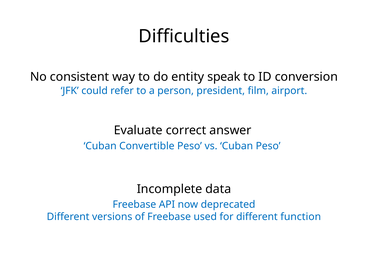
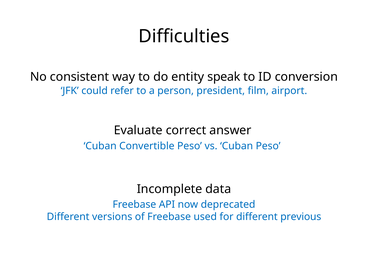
function: function -> previous
